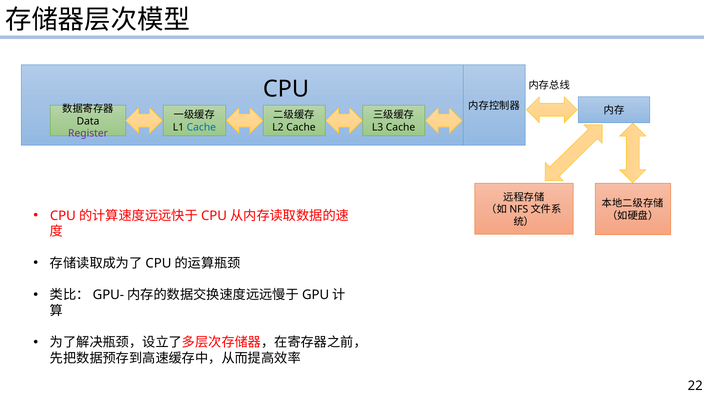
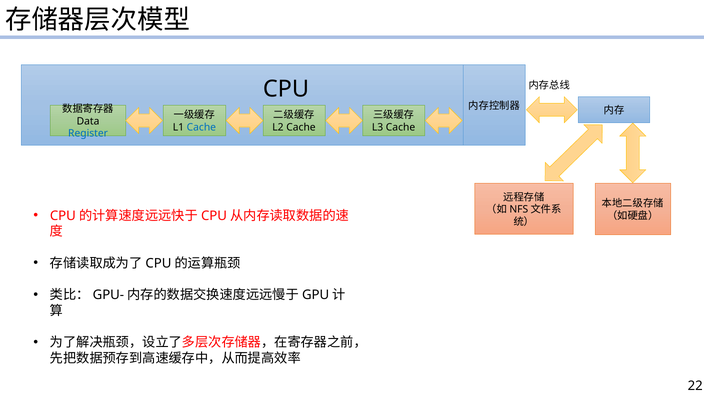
Register colour: purple -> blue
